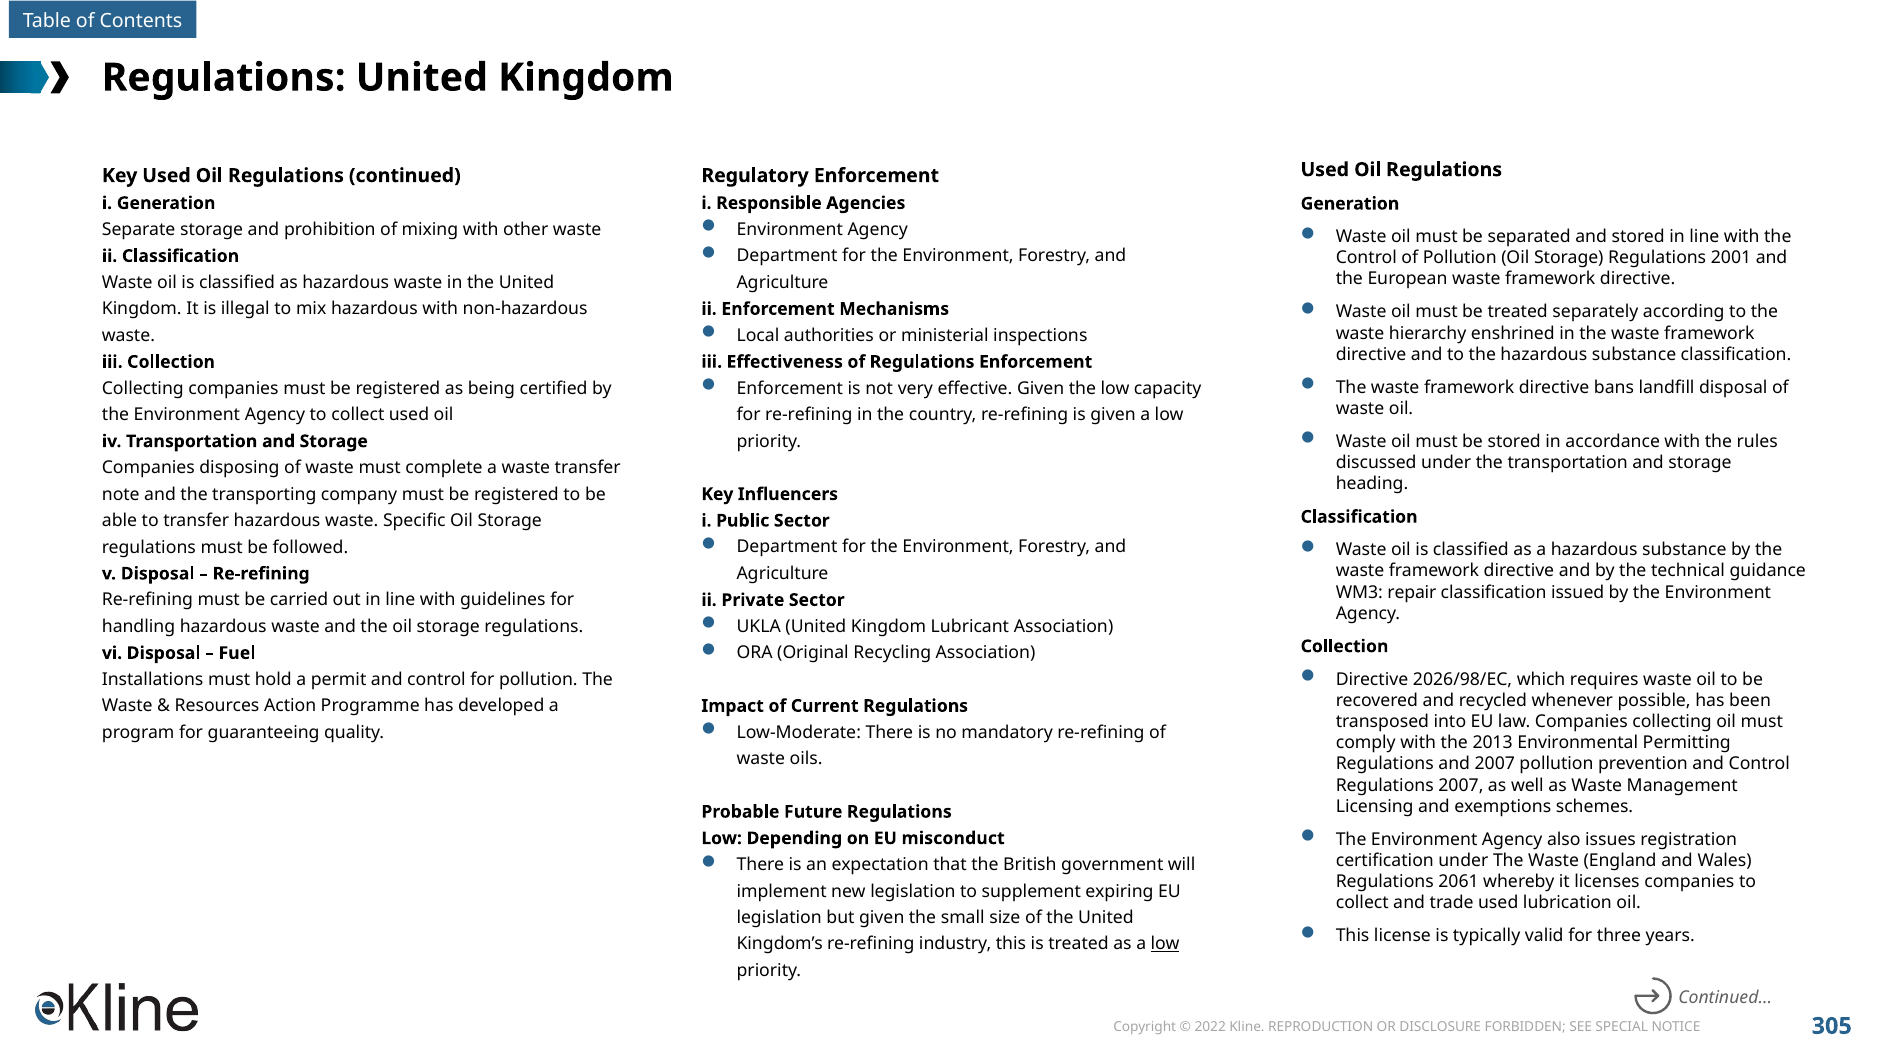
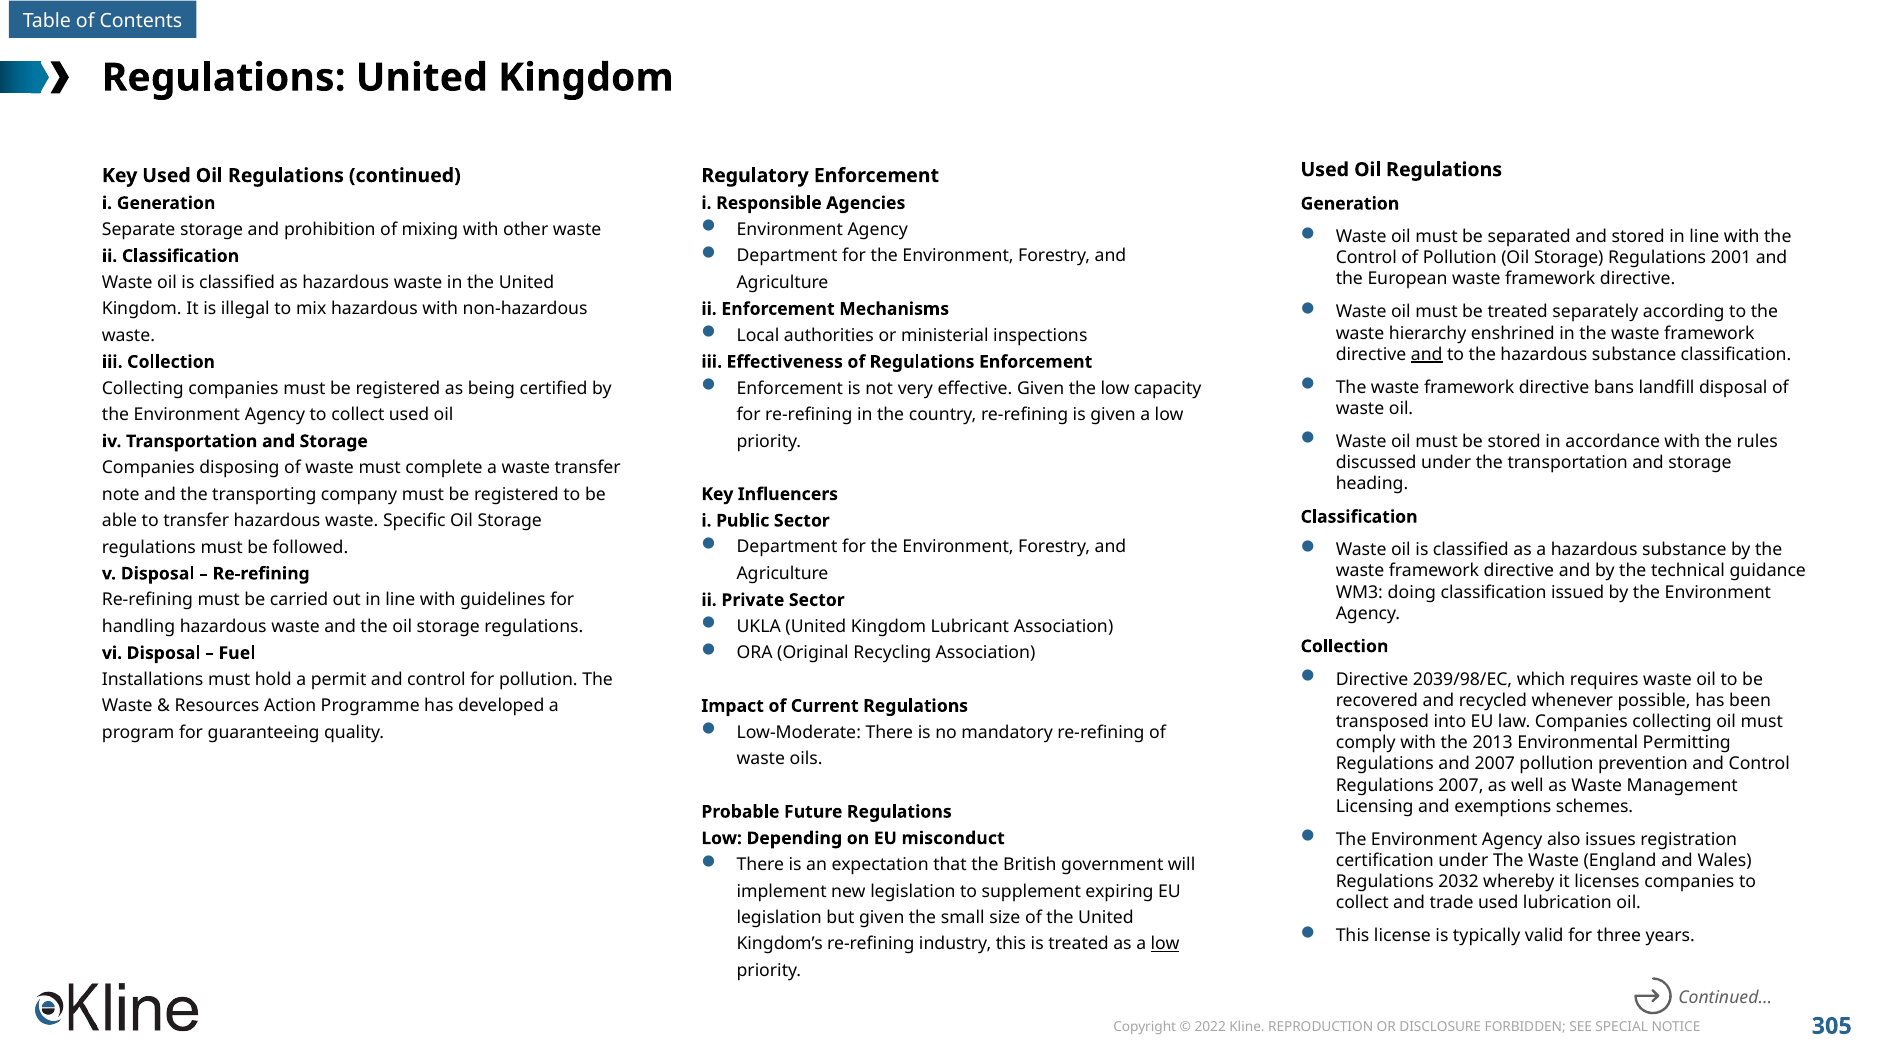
and at (1427, 355) underline: none -> present
repair: repair -> doing
2026/98/EC: 2026/98/EC -> 2039/98/EC
2061: 2061 -> 2032
